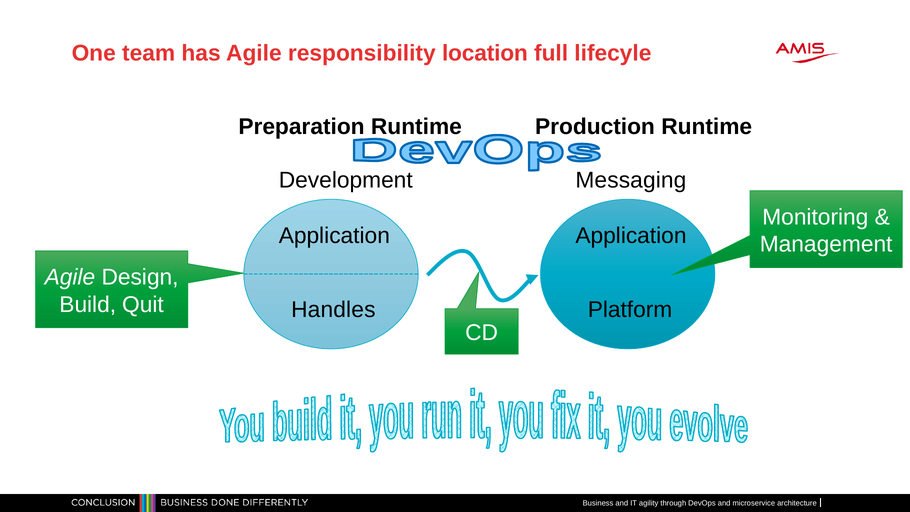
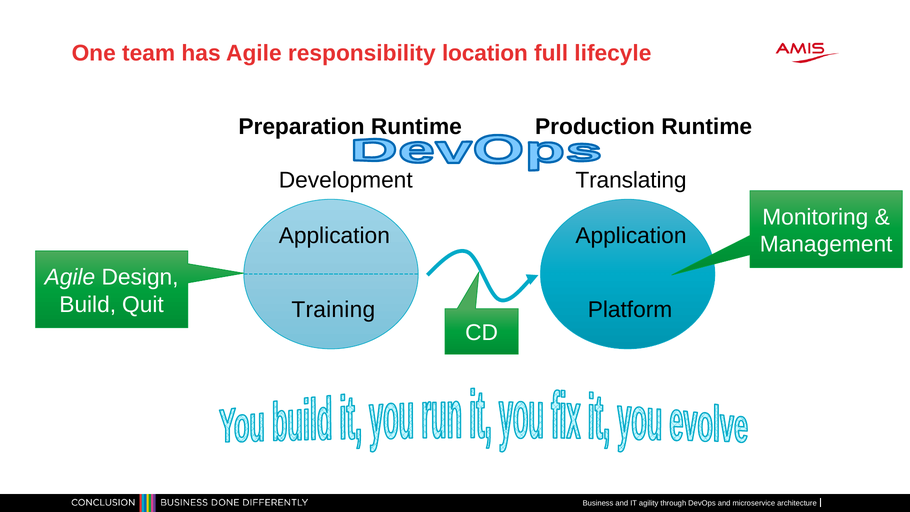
Messaging: Messaging -> Translating
Handles: Handles -> Training
